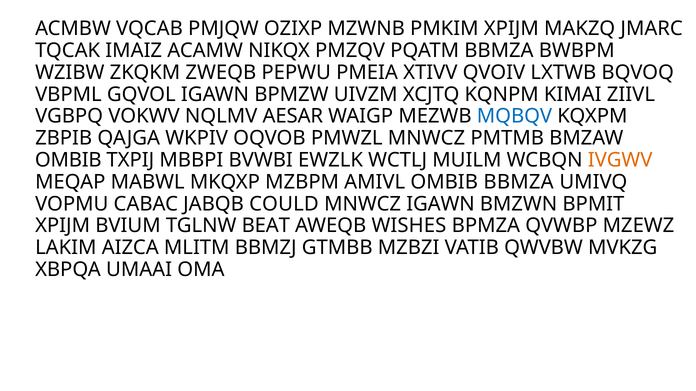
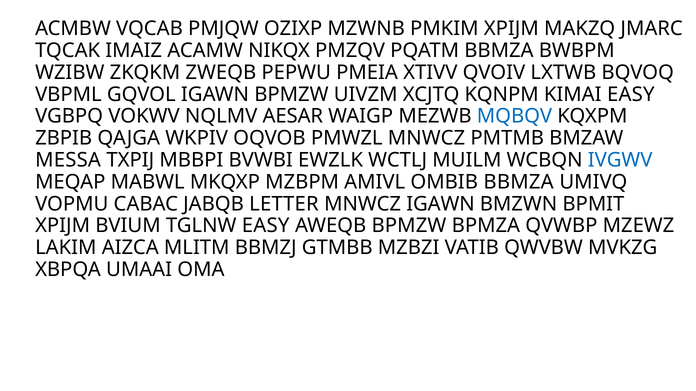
KIMAI ZIIVL: ZIIVL -> EASY
OMBIB at (68, 160): OMBIB -> MESSA
IVGWV colour: orange -> blue
COULD: COULD -> LETTER
TGLNW BEAT: BEAT -> EASY
AWEQB WISHES: WISHES -> BPMZW
